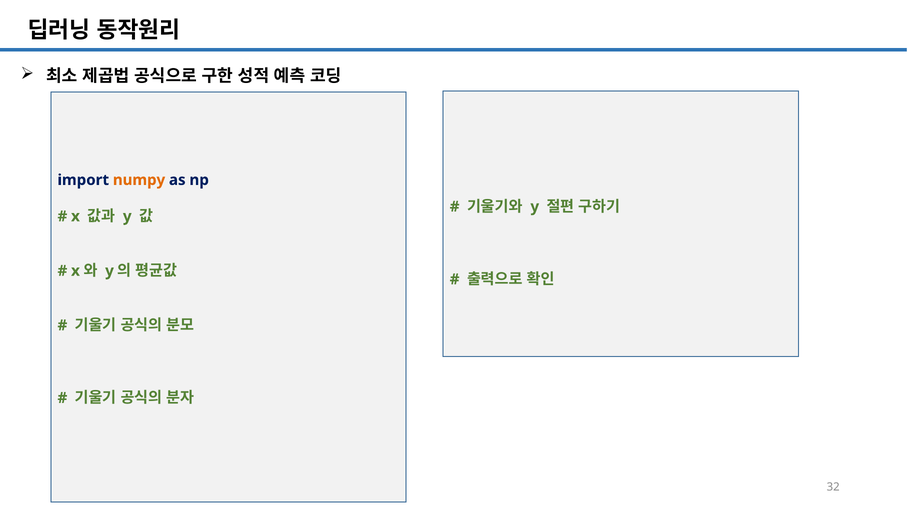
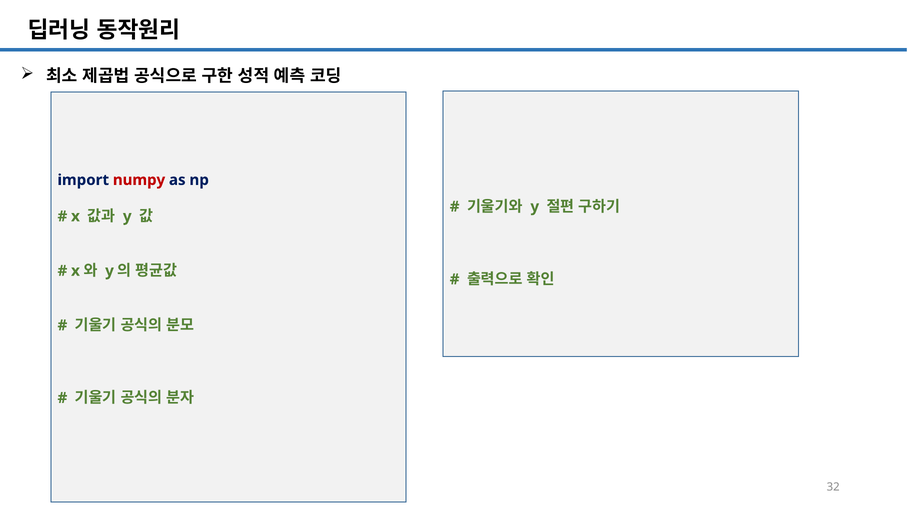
numpy colour: orange -> red
